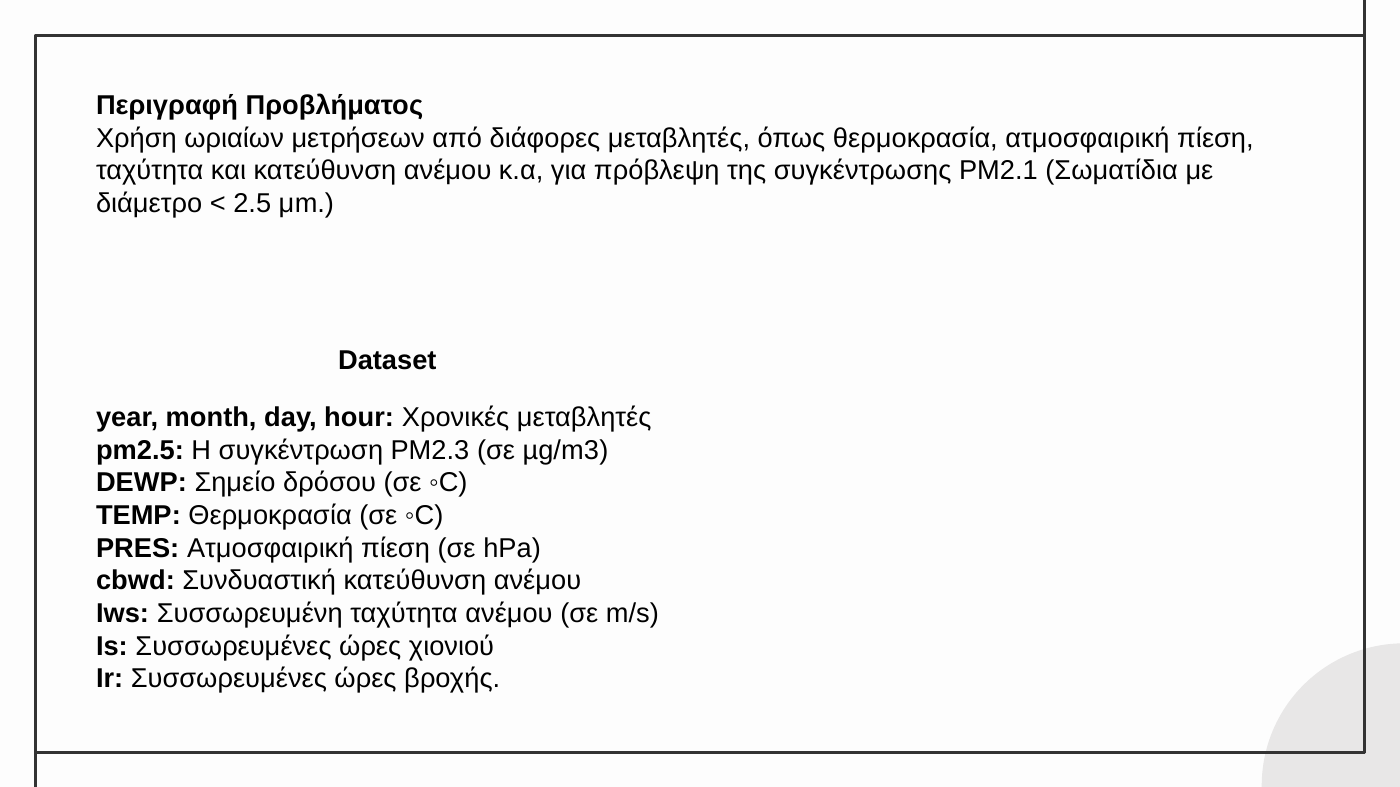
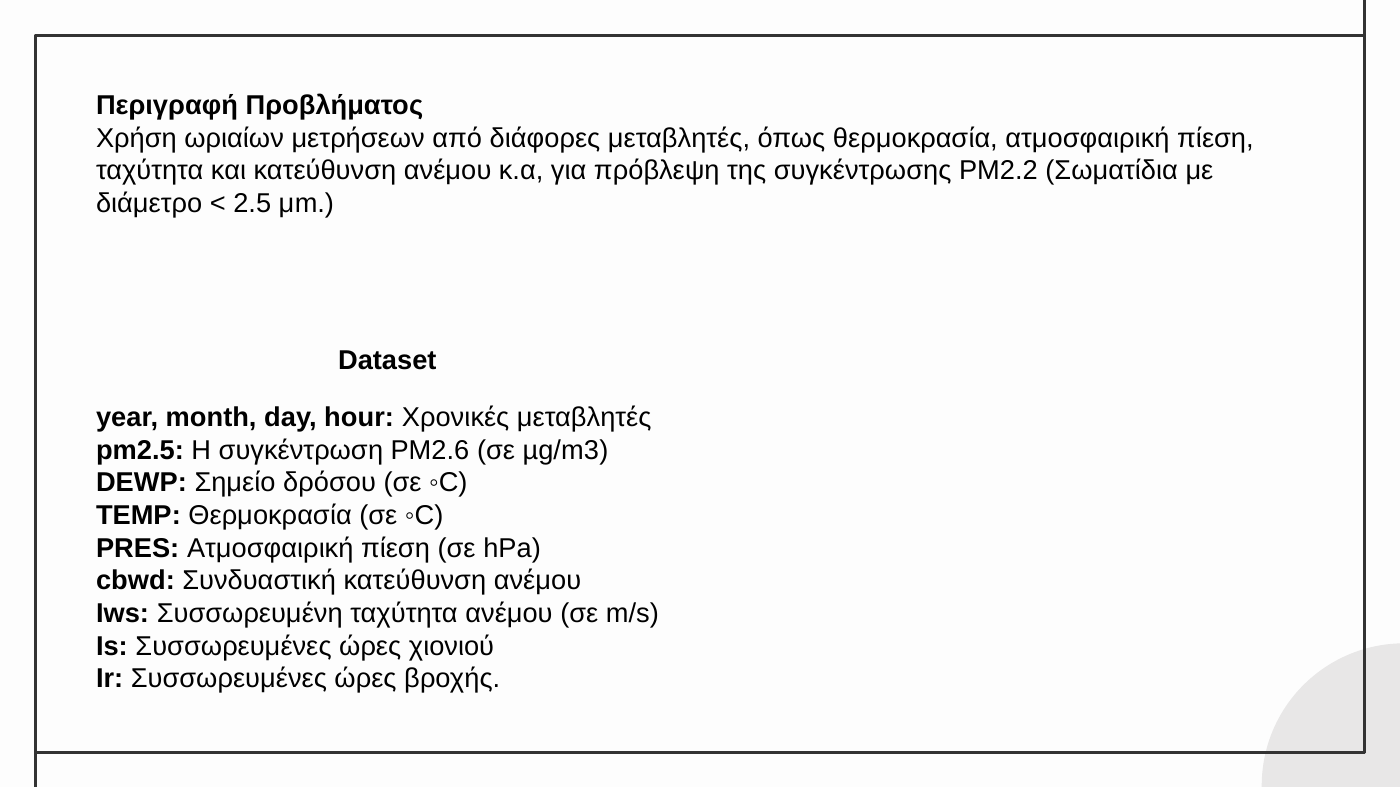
PM2.1: PM2.1 -> PM2.2
PM2.3: PM2.3 -> PM2.6
